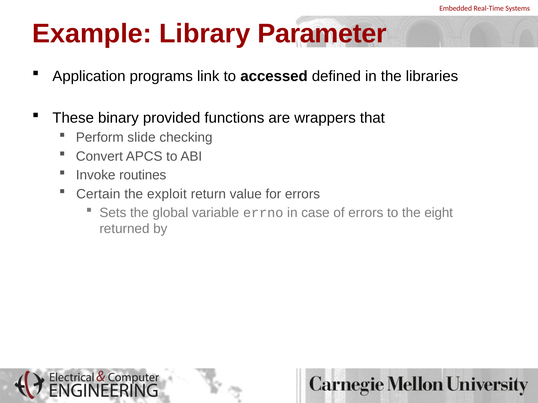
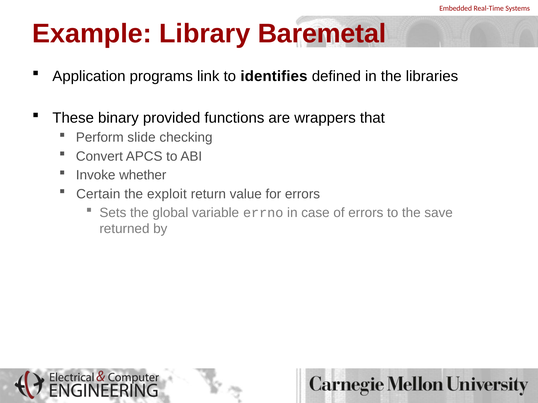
Parameter: Parameter -> Baremetal
accessed: accessed -> identifies
routines: routines -> whether
eight: eight -> save
